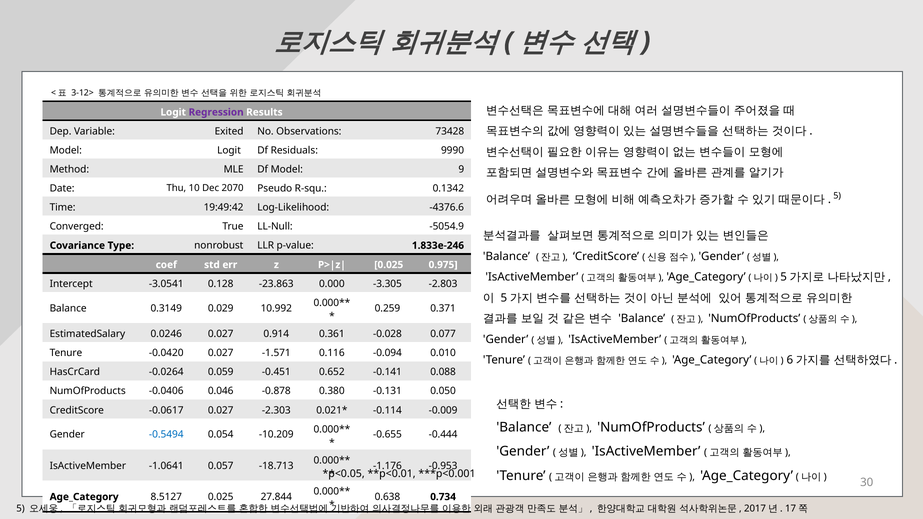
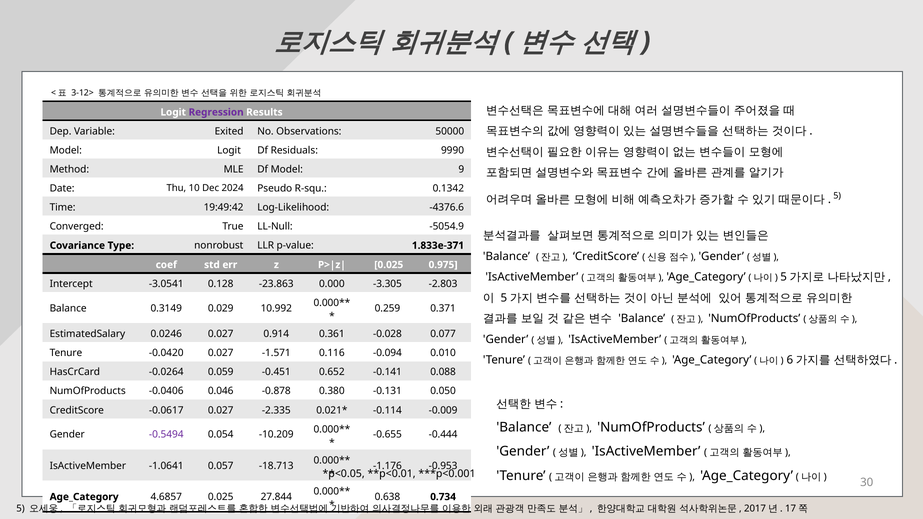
73428: 73428 -> 50000
2070: 2070 -> 2024
1.833e-246: 1.833e-246 -> 1.833e-371
-2.303: -2.303 -> -2.335
-0.5494 colour: blue -> purple
8.5127: 8.5127 -> 4.6857
